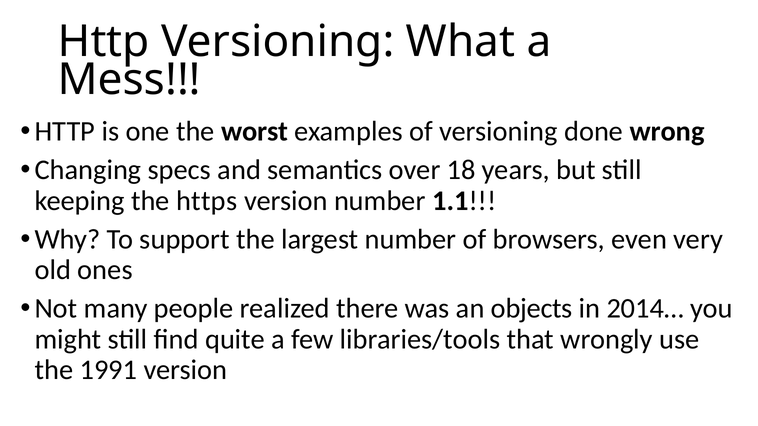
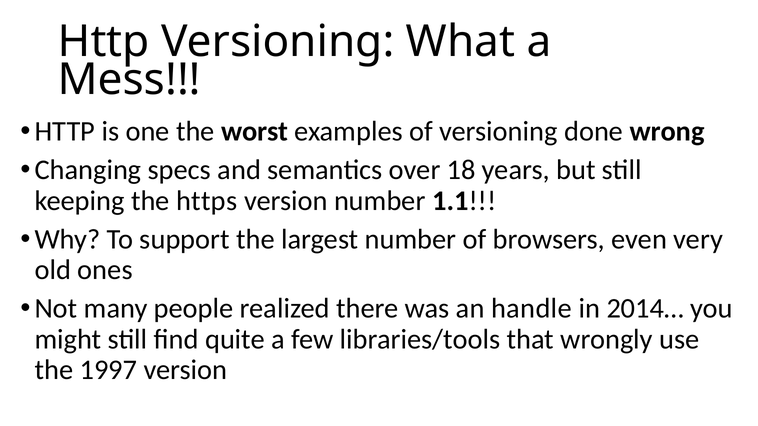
objects: objects -> handle
1991: 1991 -> 1997
